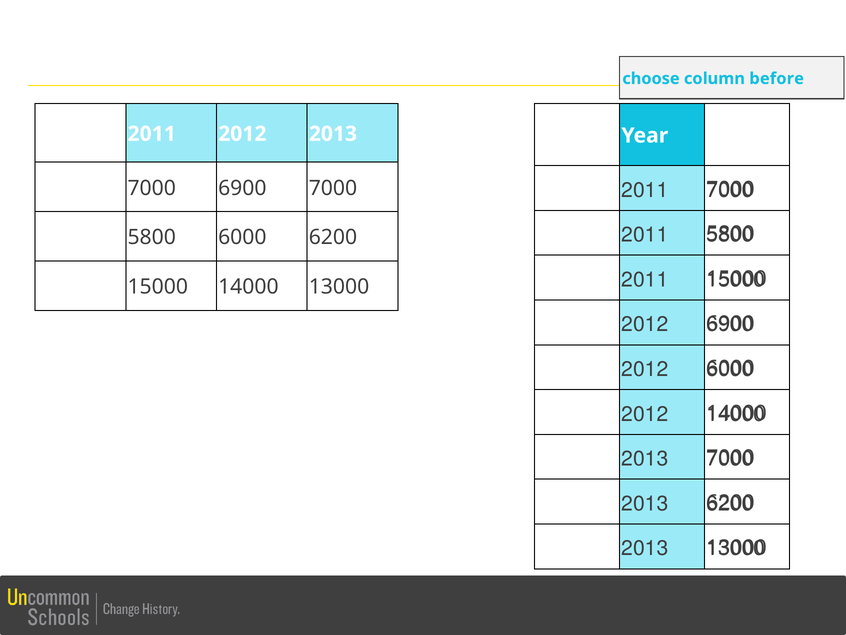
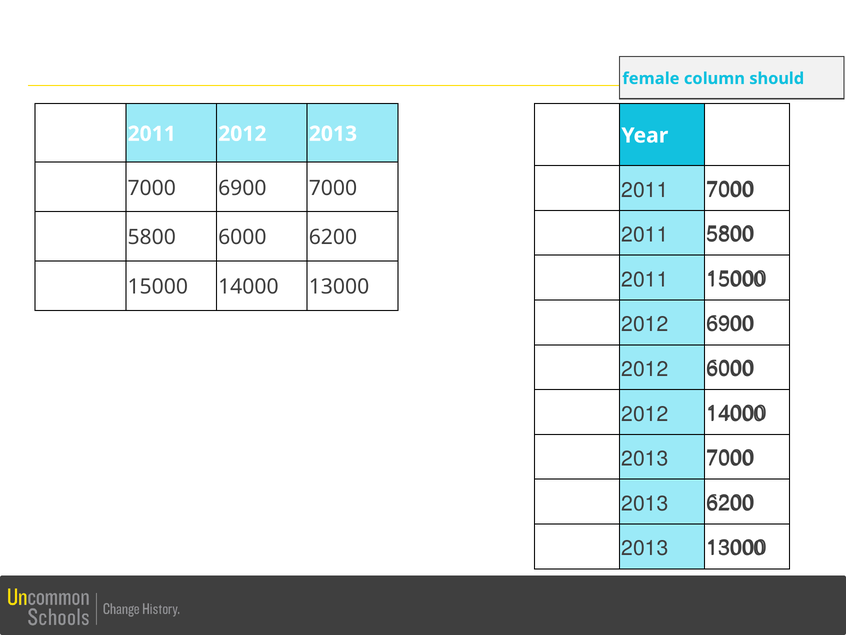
choose: choose -> female
before: before -> should
